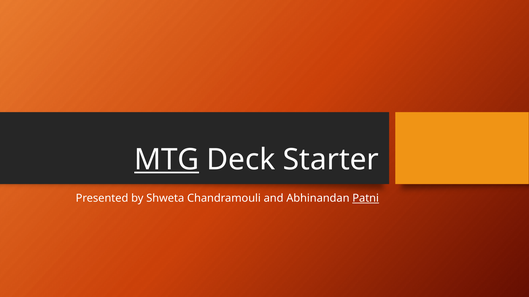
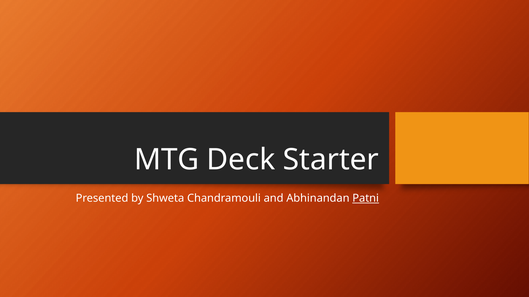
MTG underline: present -> none
